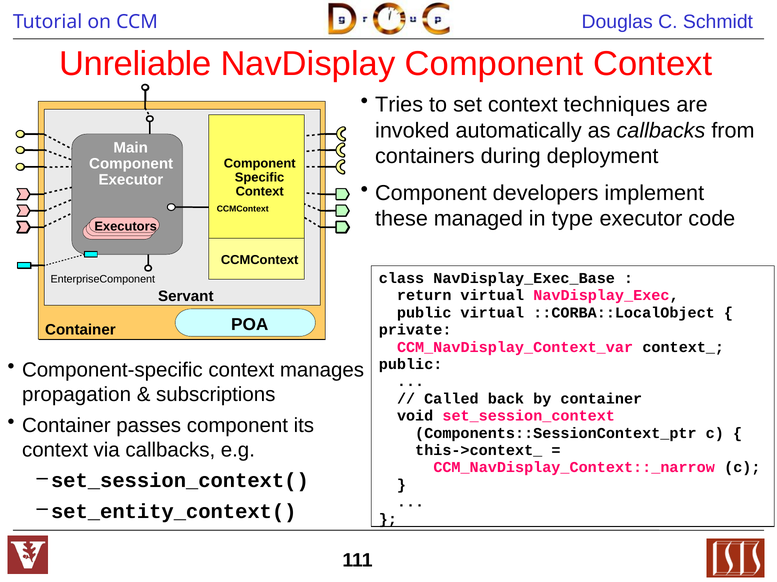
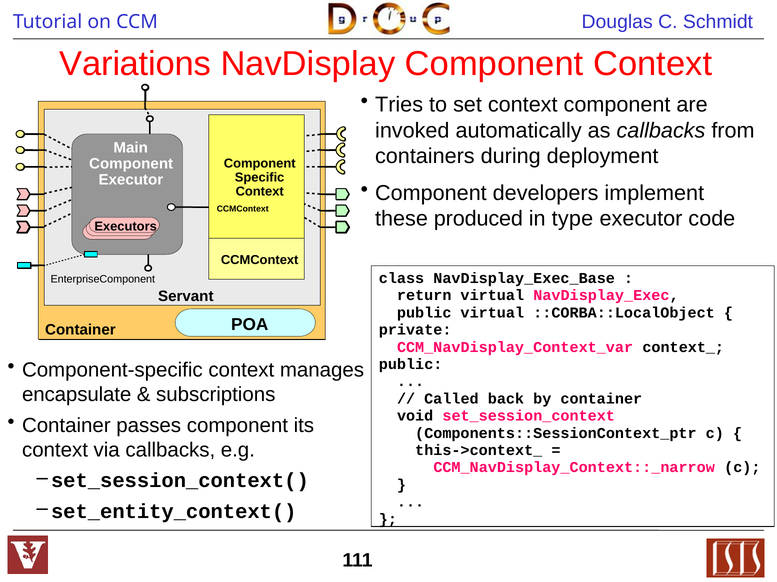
Unreliable: Unreliable -> Variations
context techniques: techniques -> component
managed: managed -> produced
propagation: propagation -> encapsulate
